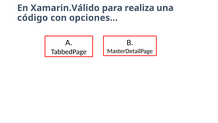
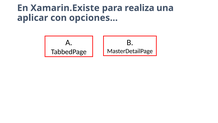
Xamarin.Válido: Xamarin.Válido -> Xamarin.Existe
código: código -> aplicar
